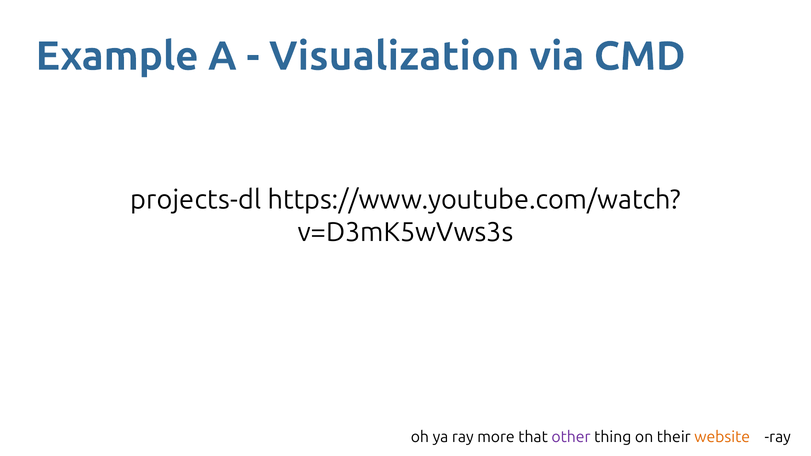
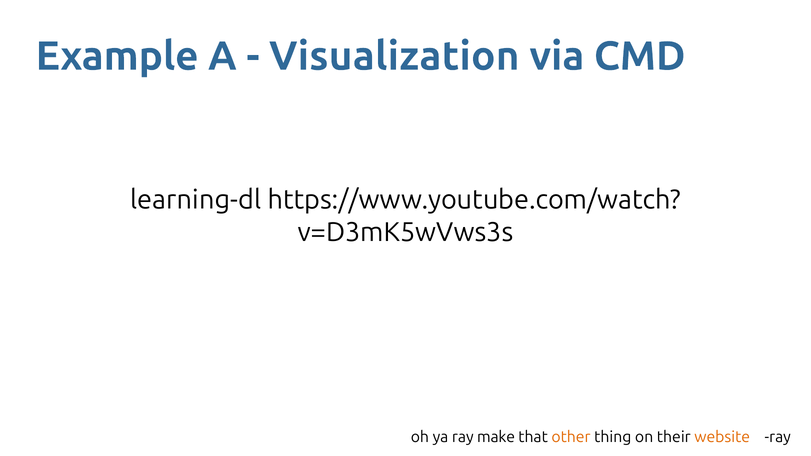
projects-dl: projects-dl -> learning-dl
more: more -> make
other colour: purple -> orange
